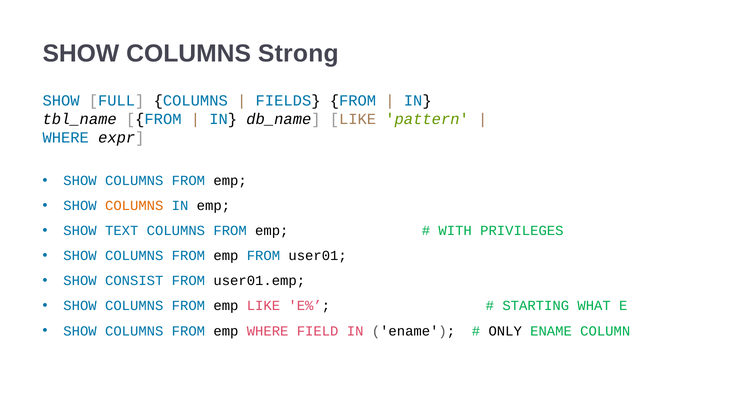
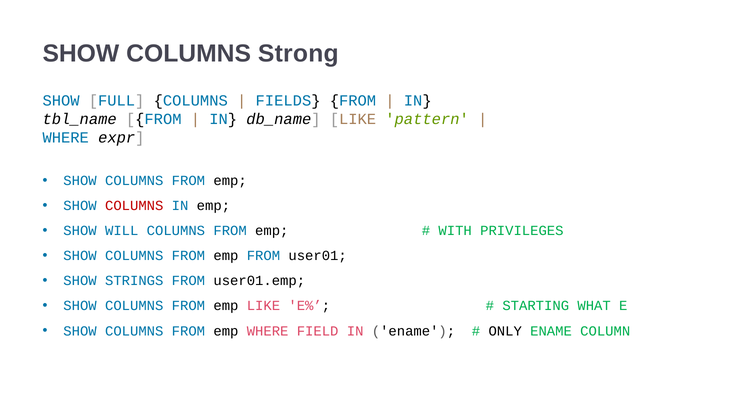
COLUMNS at (134, 206) colour: orange -> red
TEXT: TEXT -> WILL
CONSIST: CONSIST -> STRINGS
